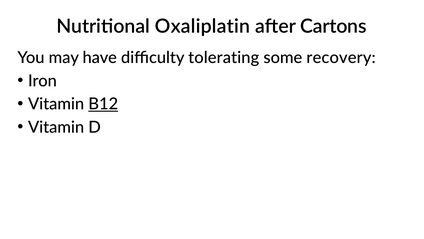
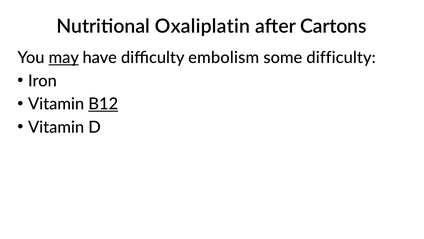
may underline: none -> present
tolerating: tolerating -> embolism
some recovery: recovery -> difficulty
